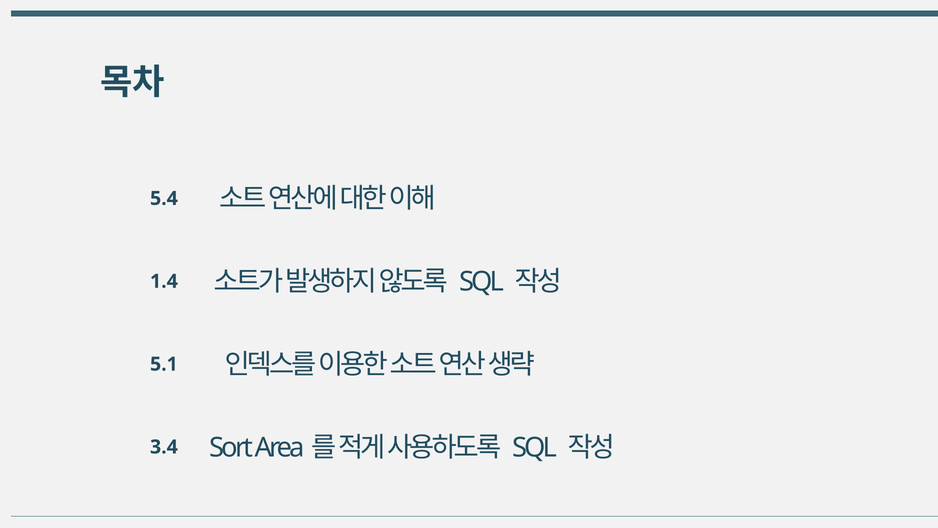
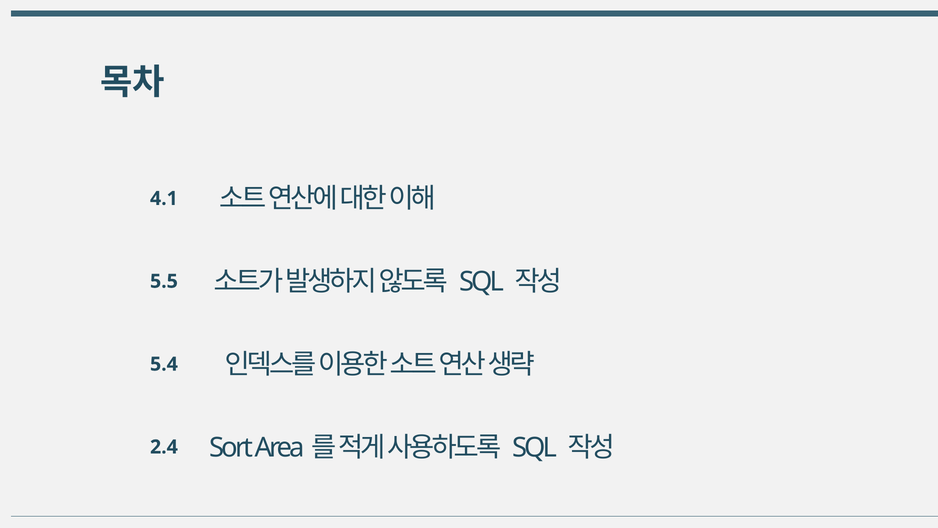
5.4: 5.4 -> 4.1
1.4: 1.4 -> 5.5
5.1: 5.1 -> 5.4
3.4: 3.4 -> 2.4
